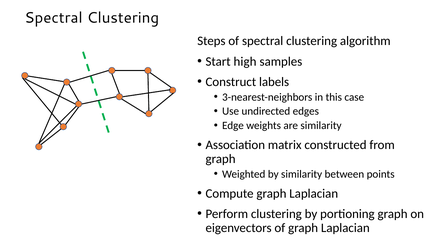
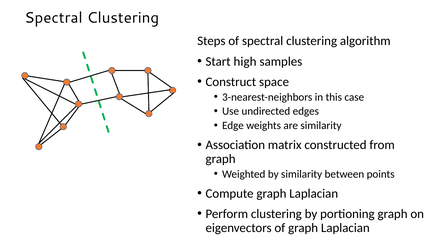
labels: labels -> space
